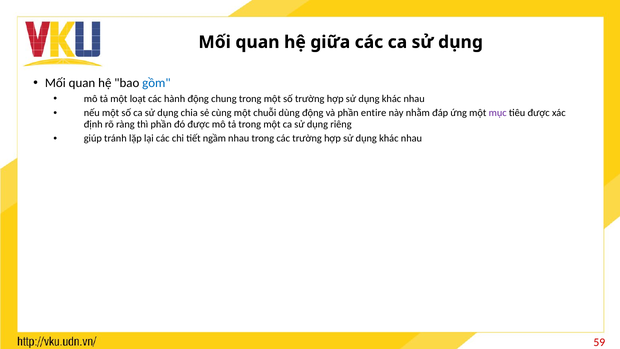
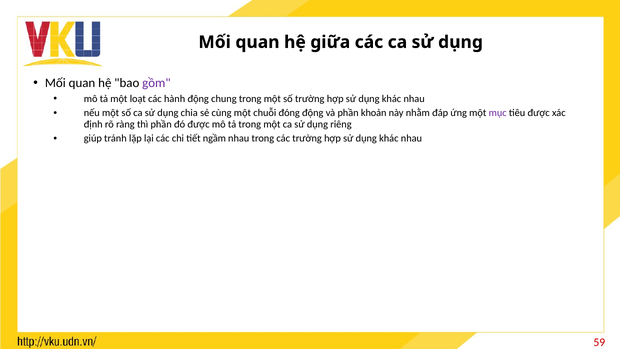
gồm colour: blue -> purple
dùng: dùng -> đóng
entire: entire -> khoản
